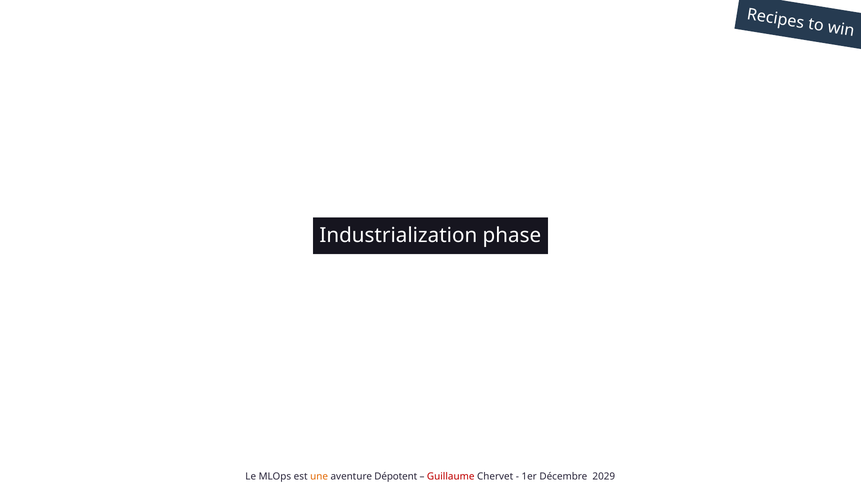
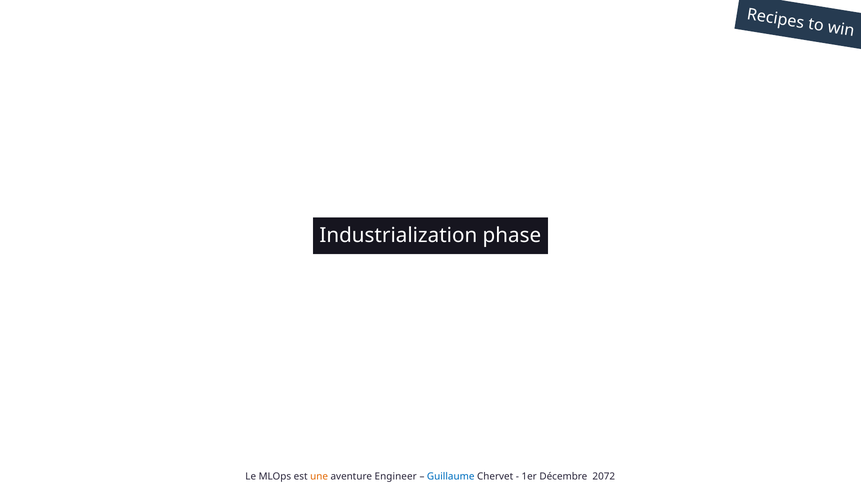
Dépotent: Dépotent -> Engineer
Guillaume colour: red -> blue
2029: 2029 -> 2072
